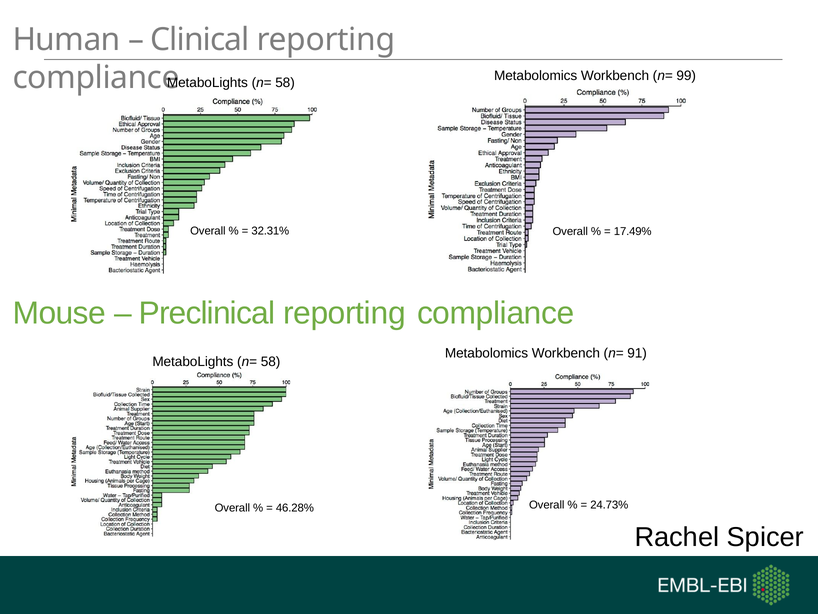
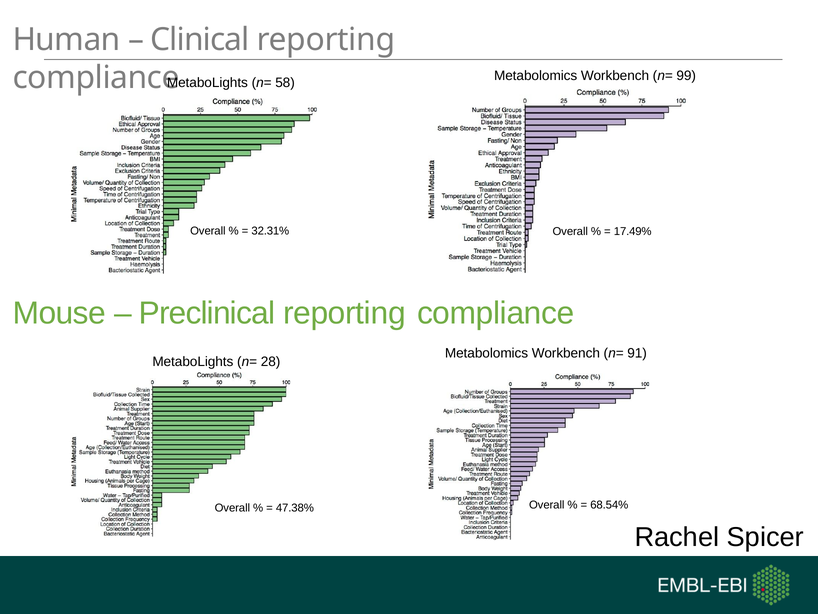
58 at (271, 362): 58 -> 28
46.28%: 46.28% -> 47.38%
24.73%: 24.73% -> 68.54%
